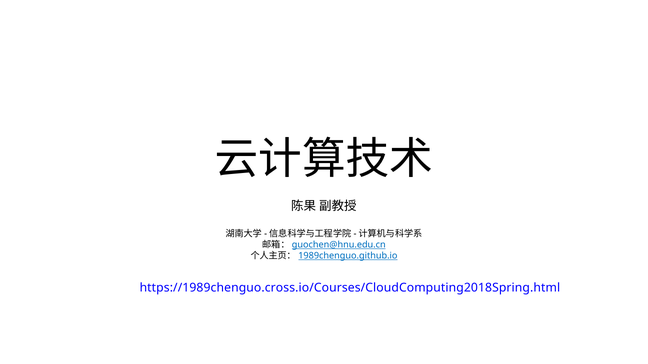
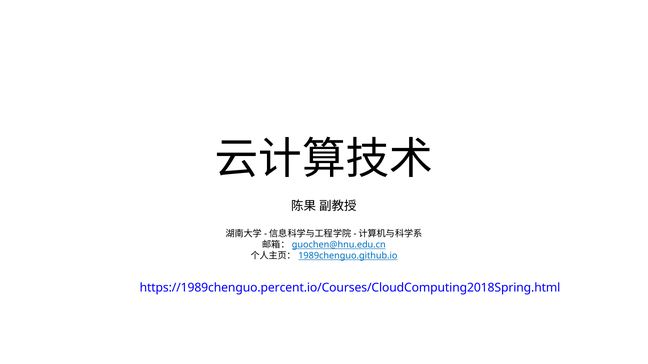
https://1989chenguo.cross.io/Courses/CloudComputing2018Spring.html: https://1989chenguo.cross.io/Courses/CloudComputing2018Spring.html -> https://1989chenguo.percent.io/Courses/CloudComputing2018Spring.html
